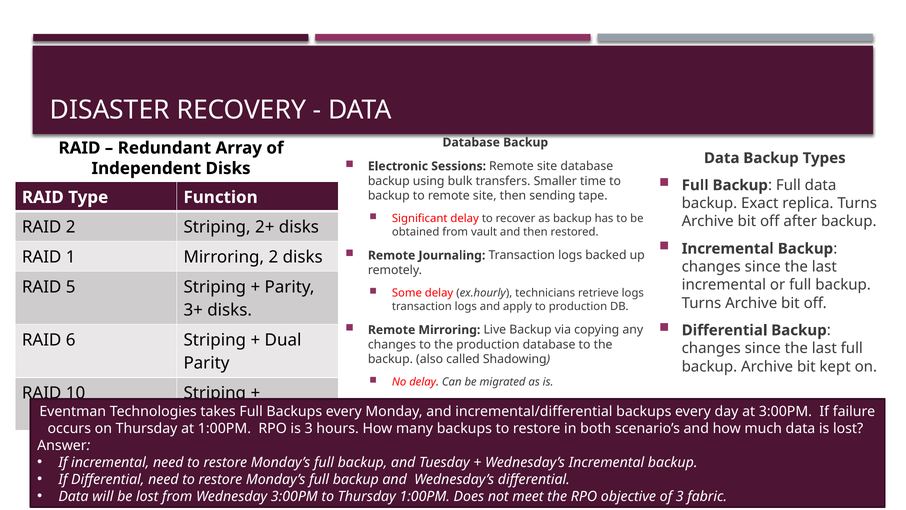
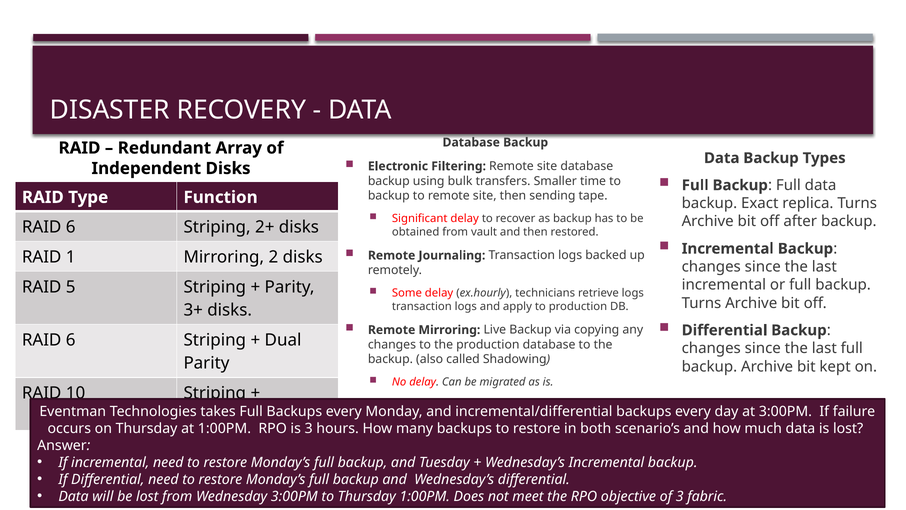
Sessions: Sessions -> Filtering
2 at (71, 227): 2 -> 6
